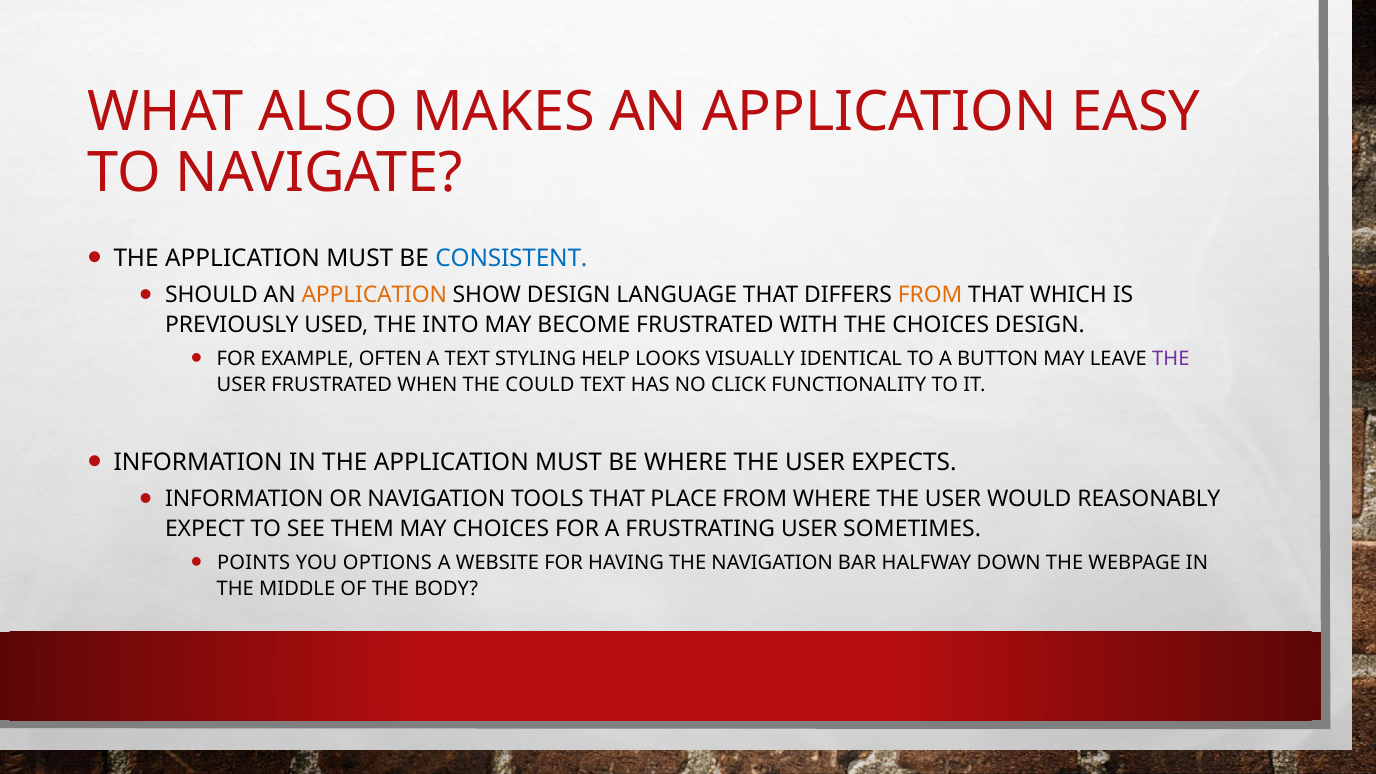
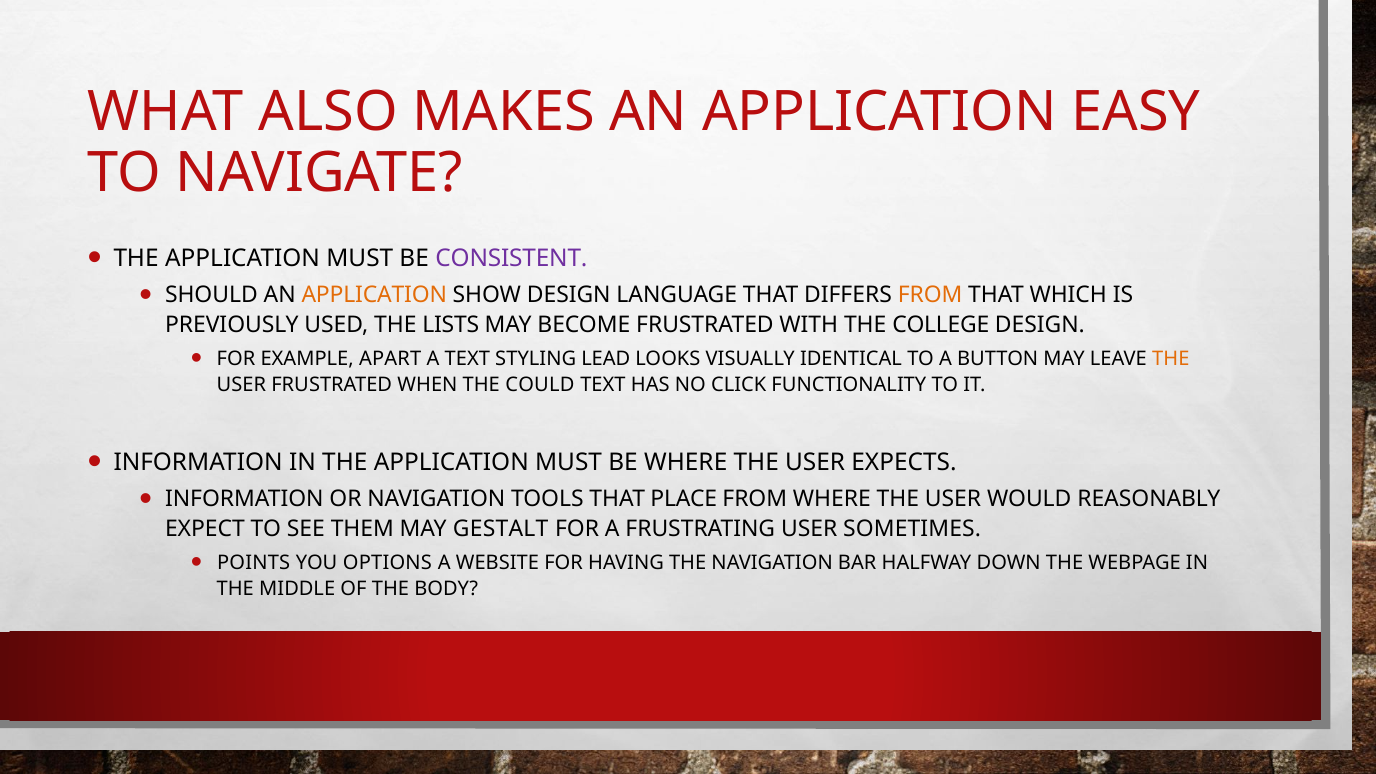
CONSISTENT colour: blue -> purple
INTO: INTO -> LISTS
THE CHOICES: CHOICES -> COLLEGE
OFTEN: OFTEN -> APART
HELP: HELP -> LEAD
THE at (1171, 359) colour: purple -> orange
MAY CHOICES: CHOICES -> GESTALT
